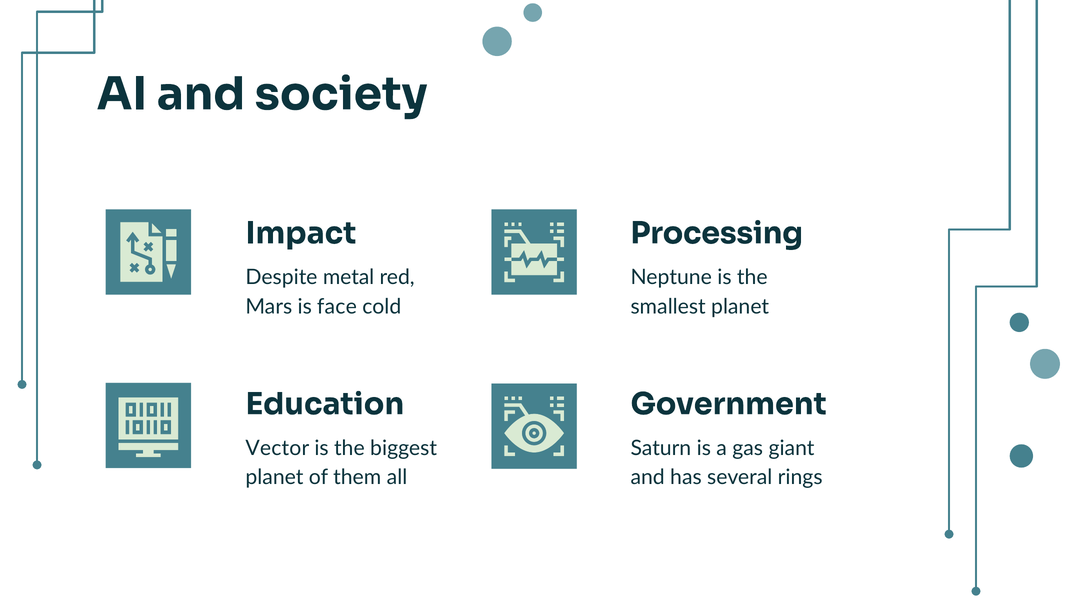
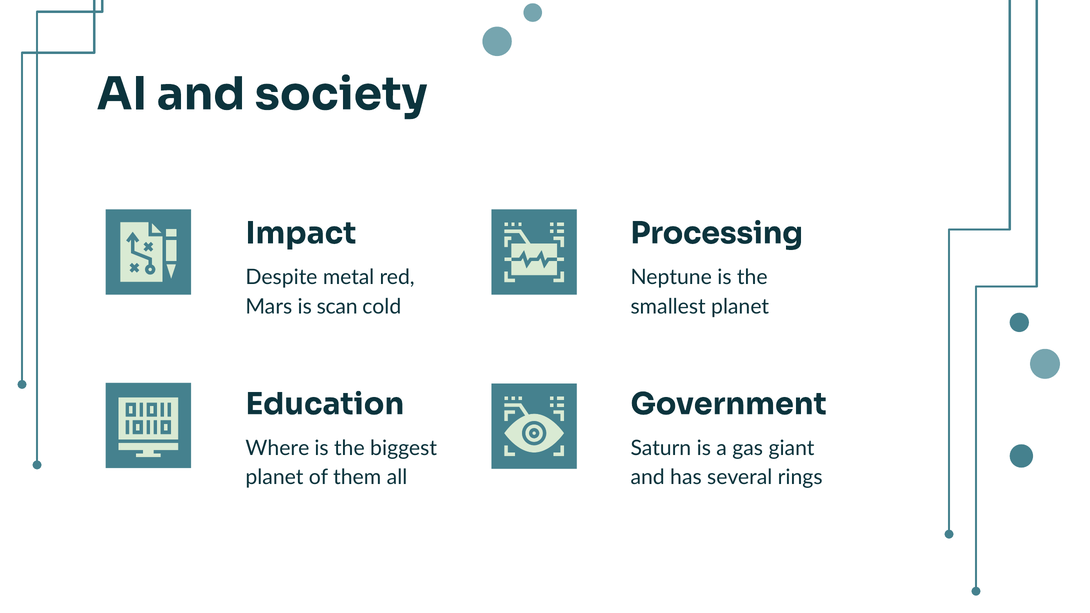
face: face -> scan
Vector: Vector -> Where
